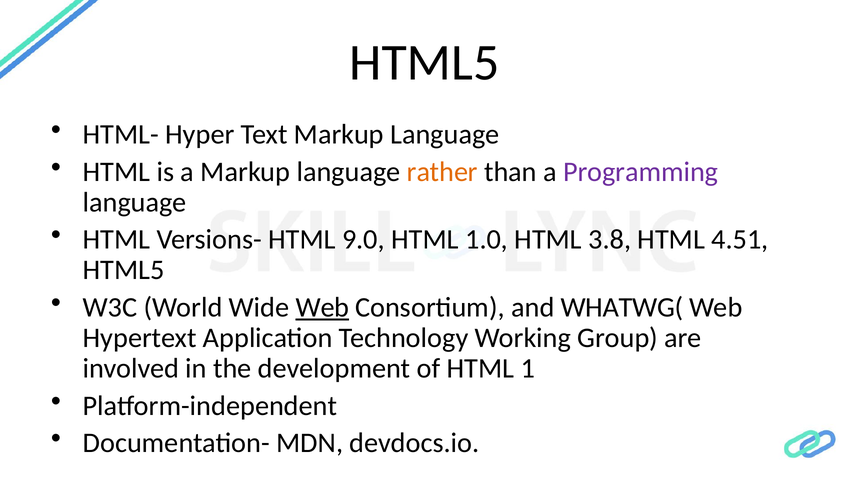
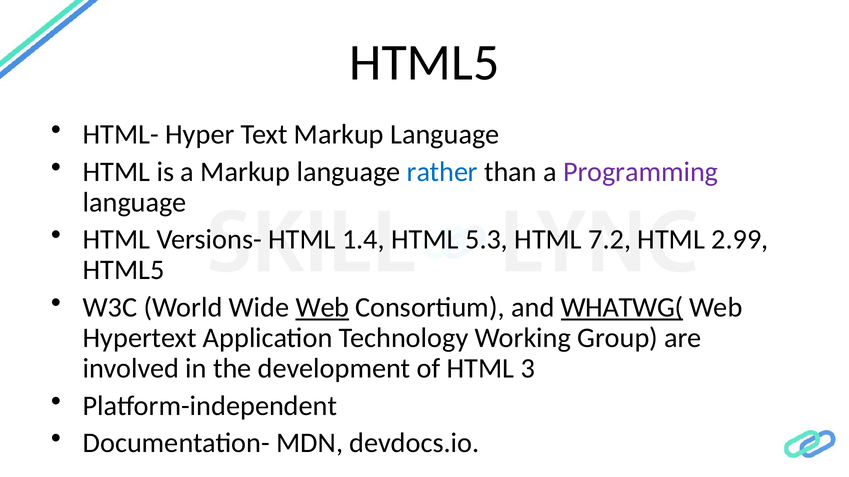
rather colour: orange -> blue
9.0: 9.0 -> 1.4
1.0: 1.0 -> 5.3
3.8: 3.8 -> 7.2
4.51: 4.51 -> 2.99
WHATWG( underline: none -> present
1: 1 -> 3
